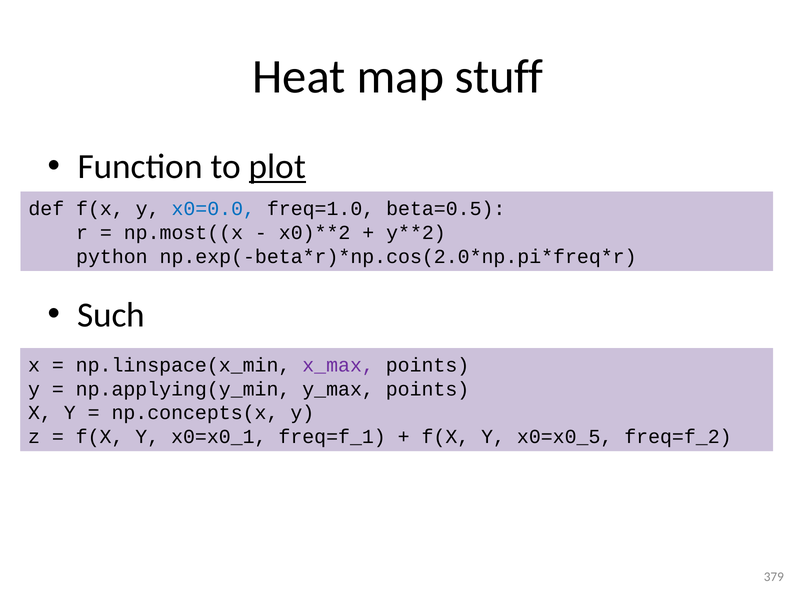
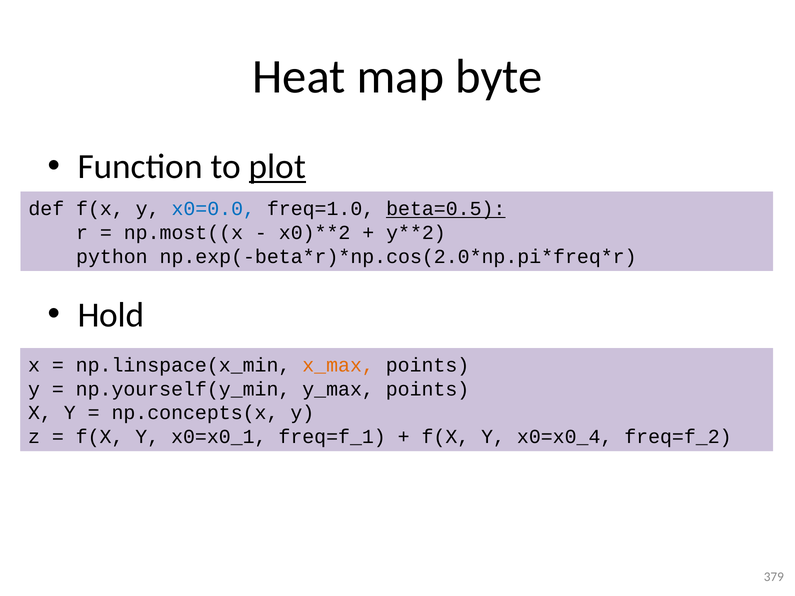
stuff: stuff -> byte
beta=0.5 underline: none -> present
Such: Such -> Hold
x_max colour: purple -> orange
np.applying(y_min: np.applying(y_min -> np.yourself(y_min
x0=x0_5: x0=x0_5 -> x0=x0_4
